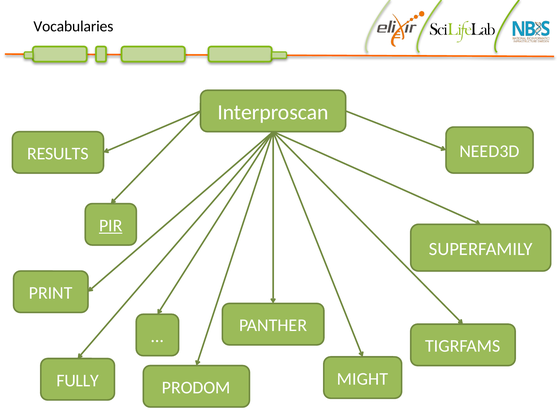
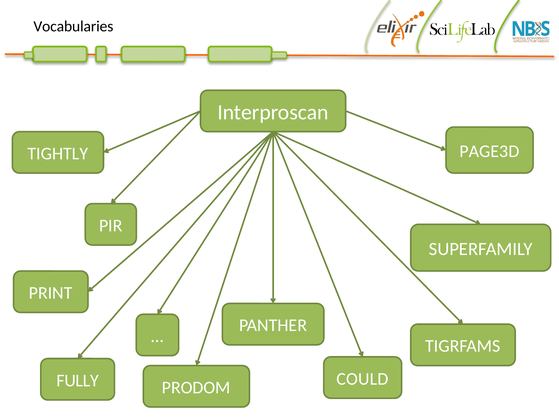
NEED3D: NEED3D -> PAGE3D
RESULTS: RESULTS -> TIGHTLY
PIR underline: present -> none
MIGHT: MIGHT -> COULD
